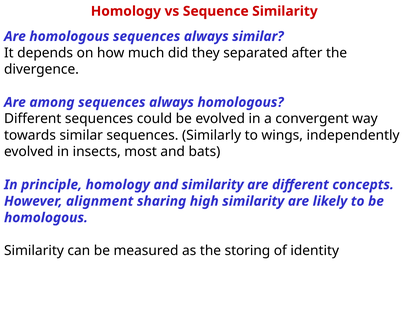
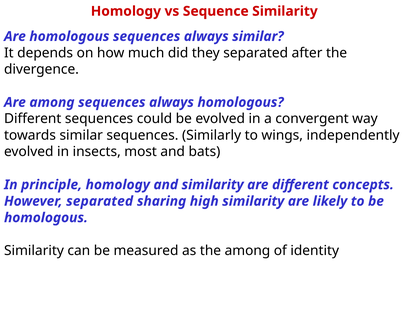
However alignment: alignment -> separated
the storing: storing -> among
